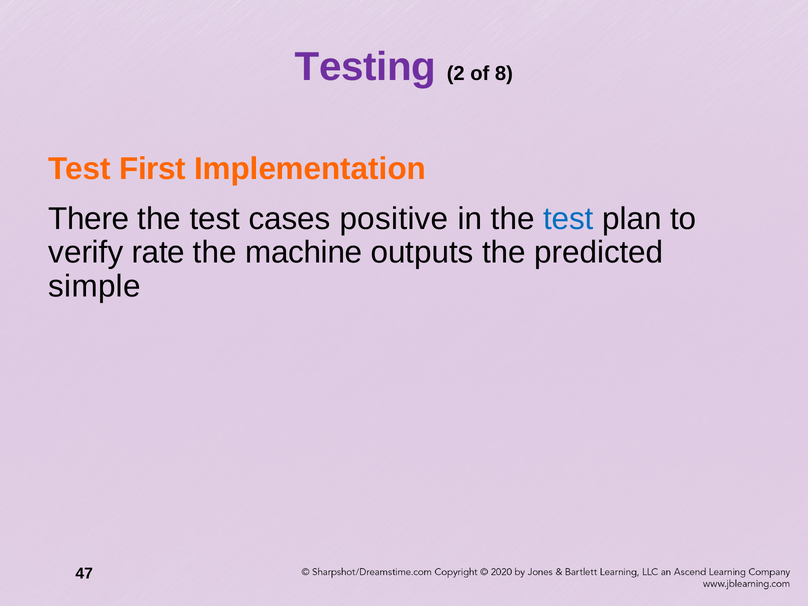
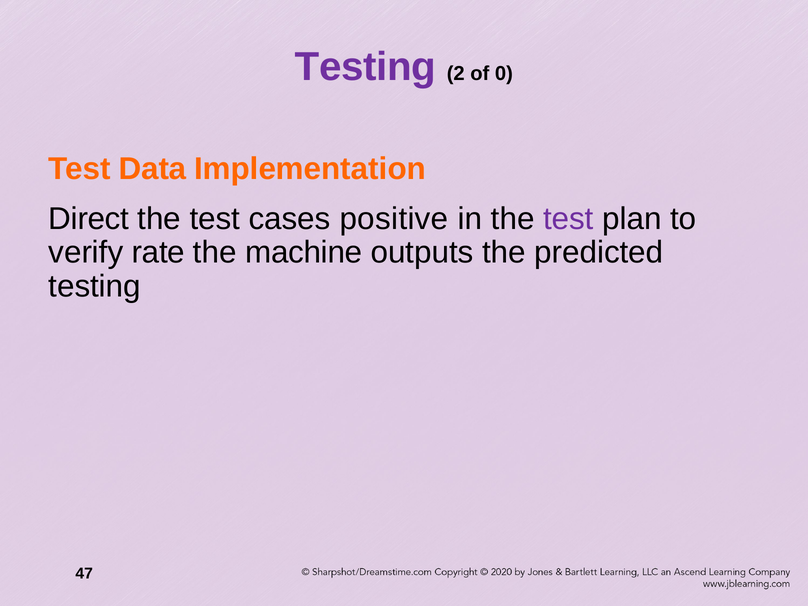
8: 8 -> 0
First: First -> Data
There: There -> Direct
test at (568, 219) colour: blue -> purple
simple at (94, 287): simple -> testing
